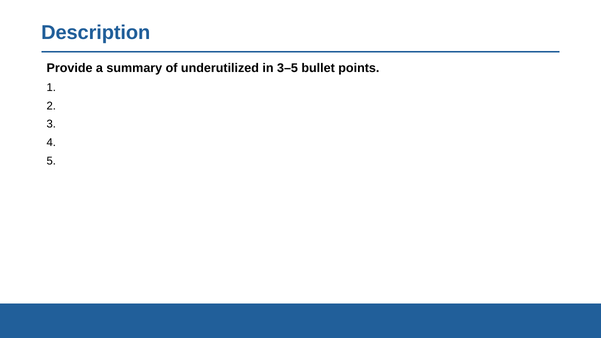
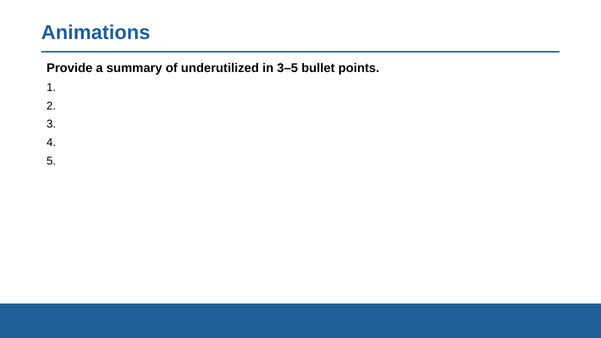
Description: Description -> Animations
